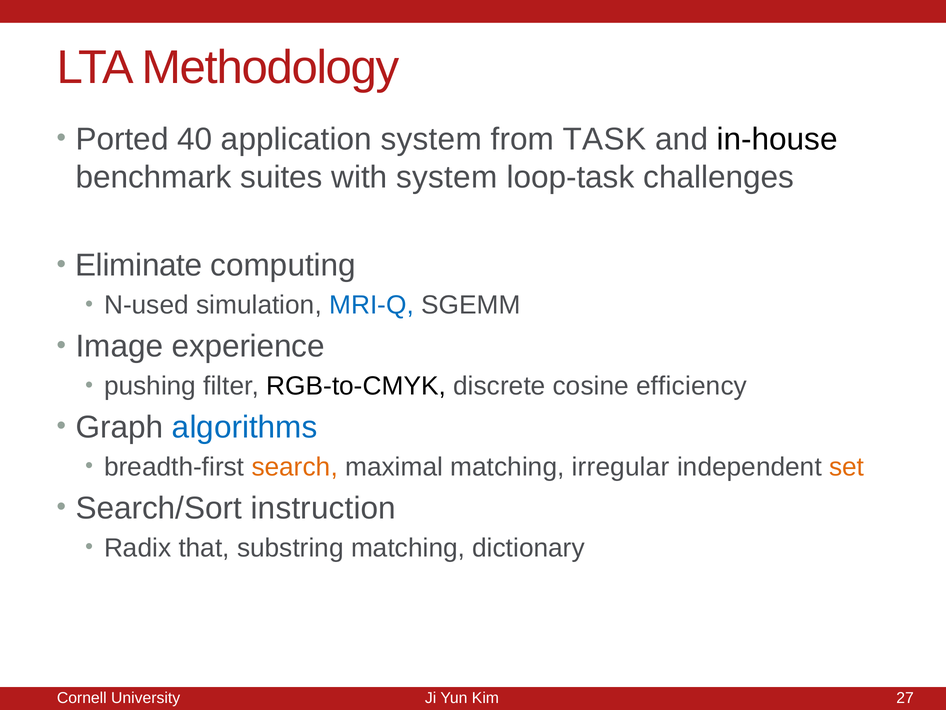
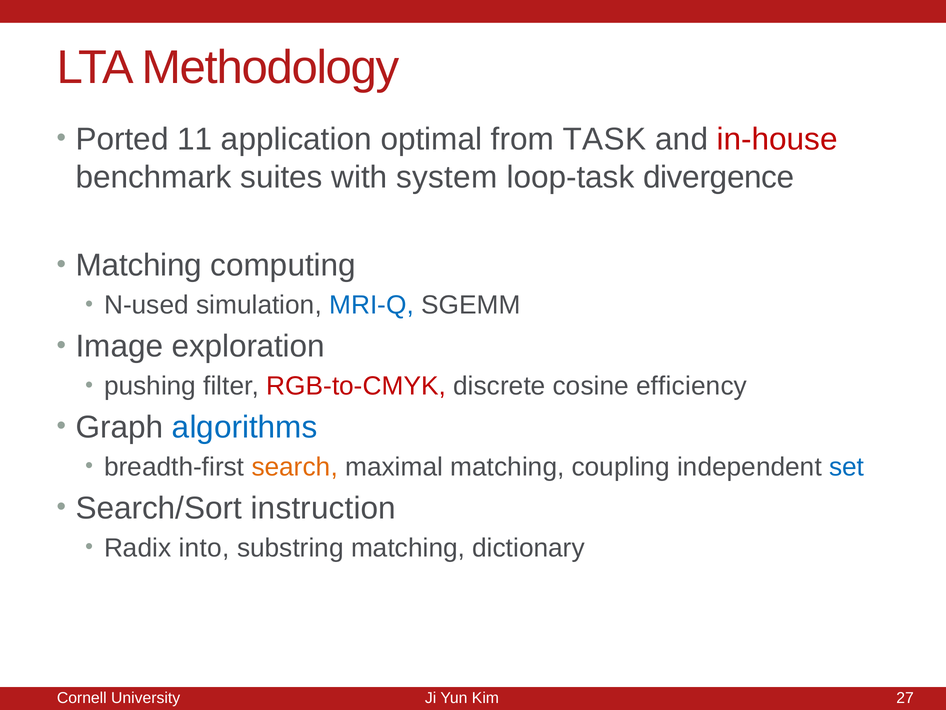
40: 40 -> 11
application system: system -> optimal
in-house colour: black -> red
challenges: challenges -> divergence
Eliminate at (139, 265): Eliminate -> Matching
experience: experience -> exploration
RGB-to-CMYK colour: black -> red
irregular: irregular -> coupling
set colour: orange -> blue
that: that -> into
